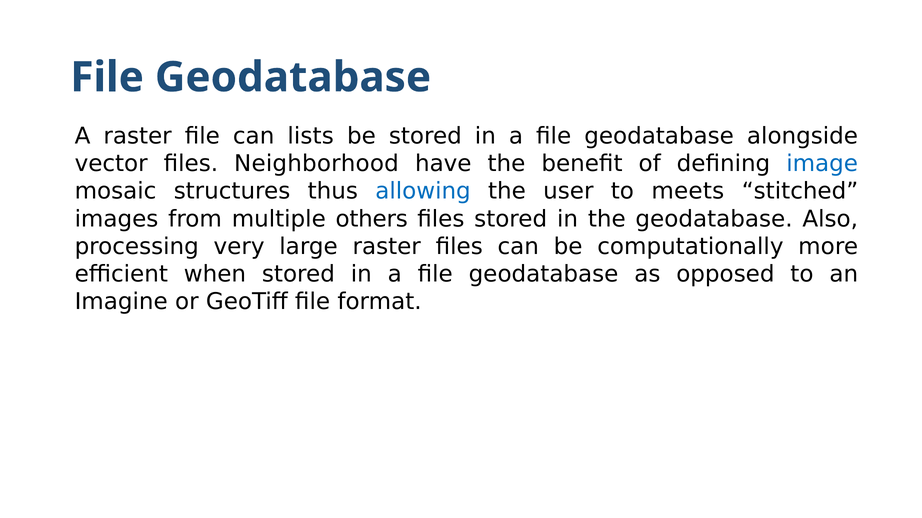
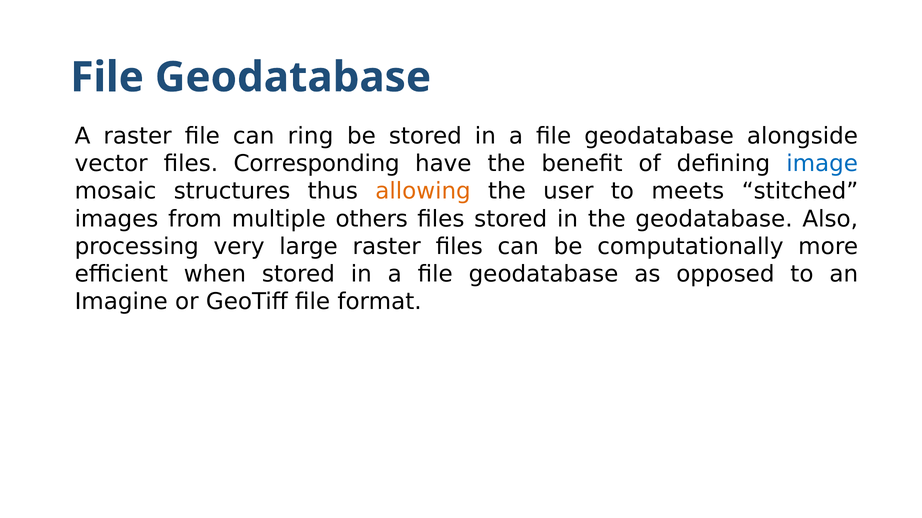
lists: lists -> ring
Neighborhood: Neighborhood -> Corresponding
allowing colour: blue -> orange
